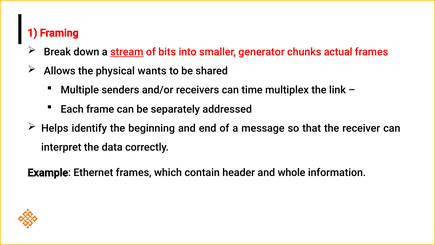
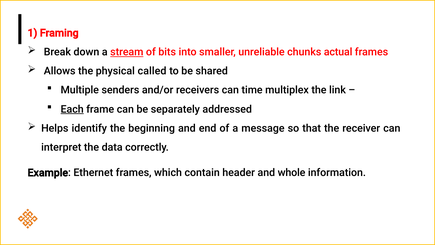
generator: generator -> unreliable
wants: wants -> called
Each underline: none -> present
